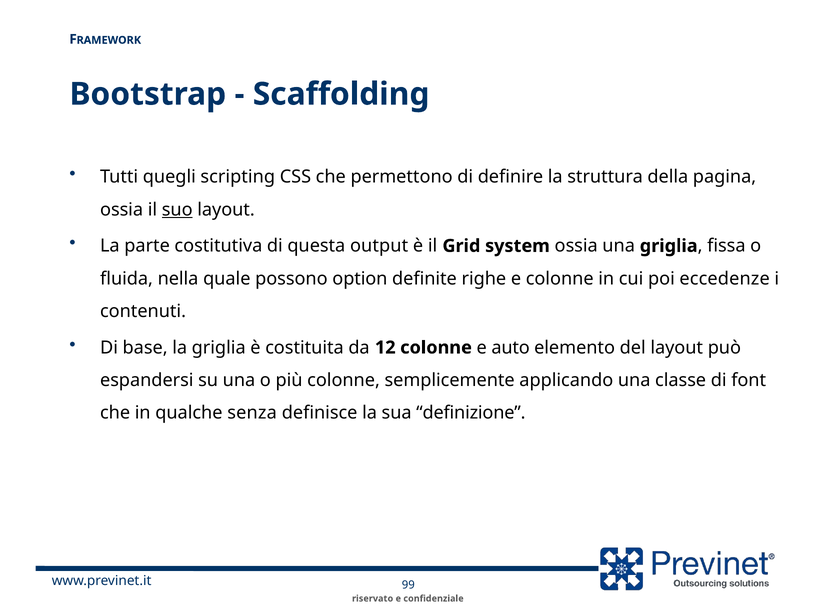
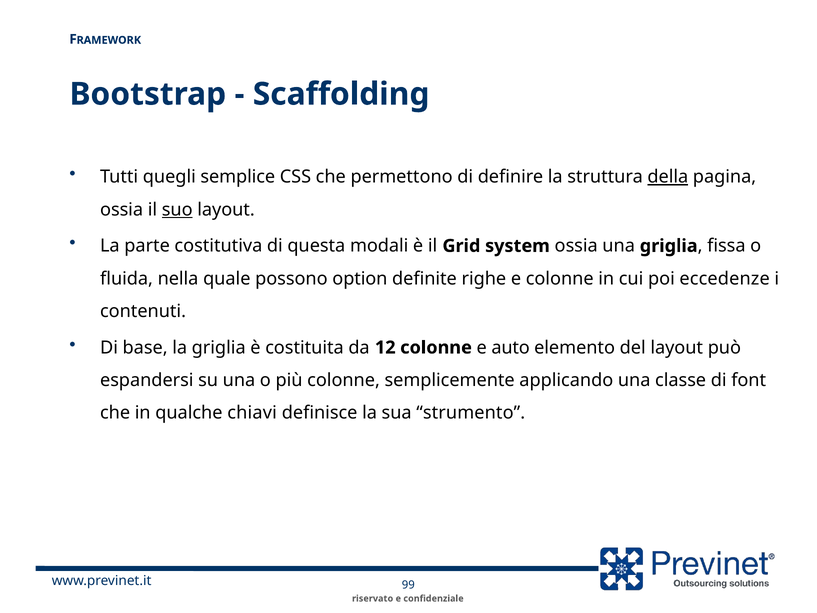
scripting: scripting -> semplice
della underline: none -> present
output: output -> modali
senza: senza -> chiavi
definizione: definizione -> strumento
